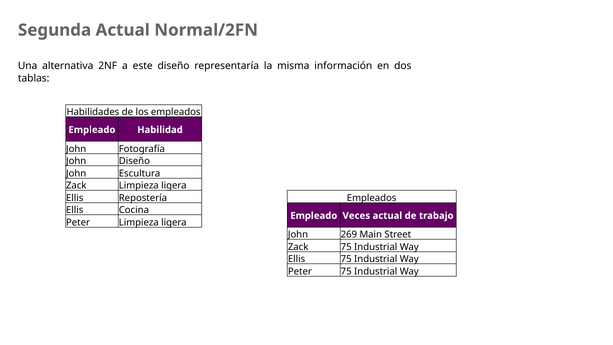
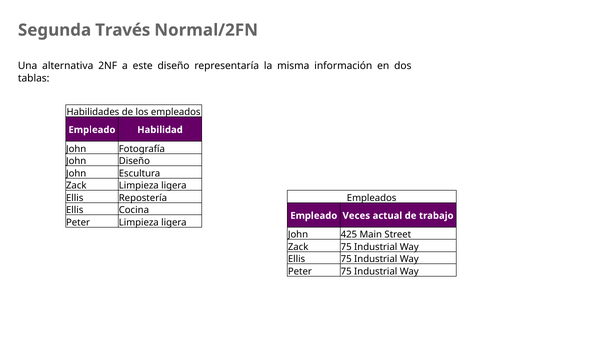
Segunda Actual: Actual -> Través
269: 269 -> 425
